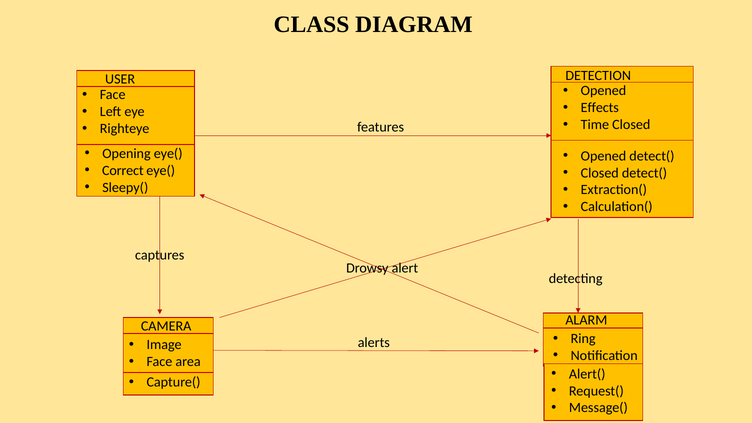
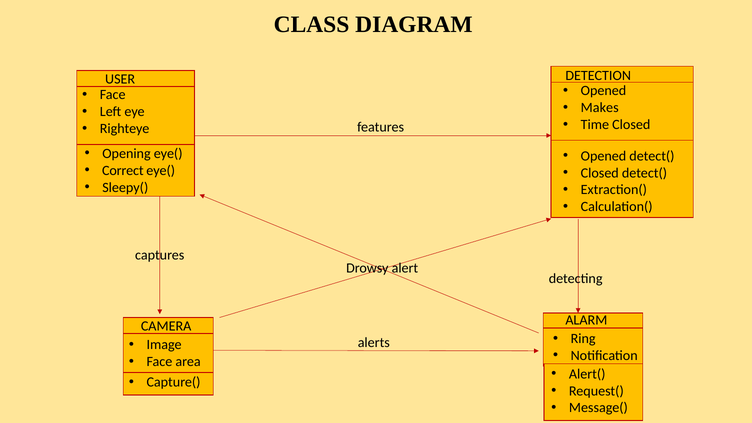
Effects: Effects -> Makes
